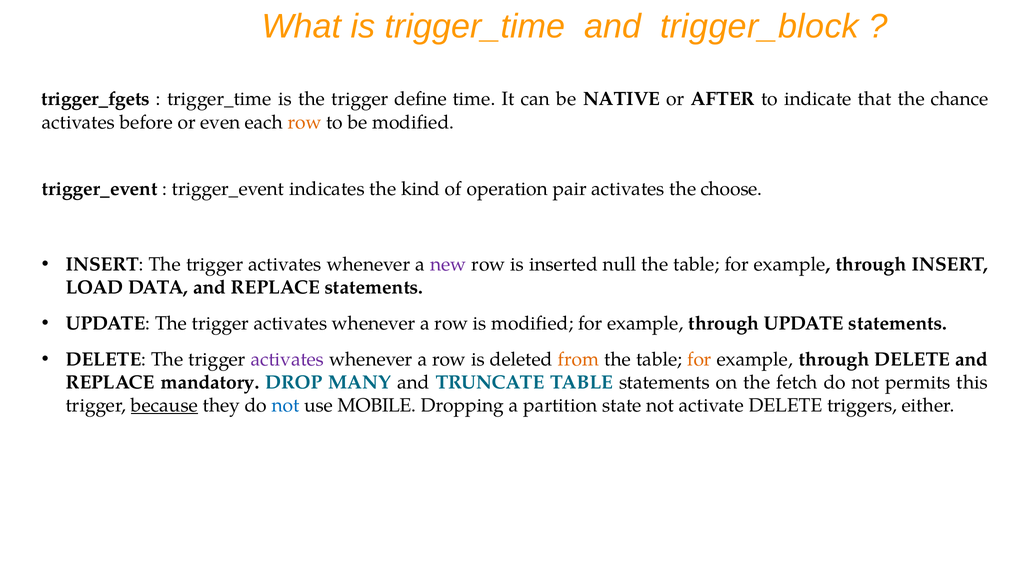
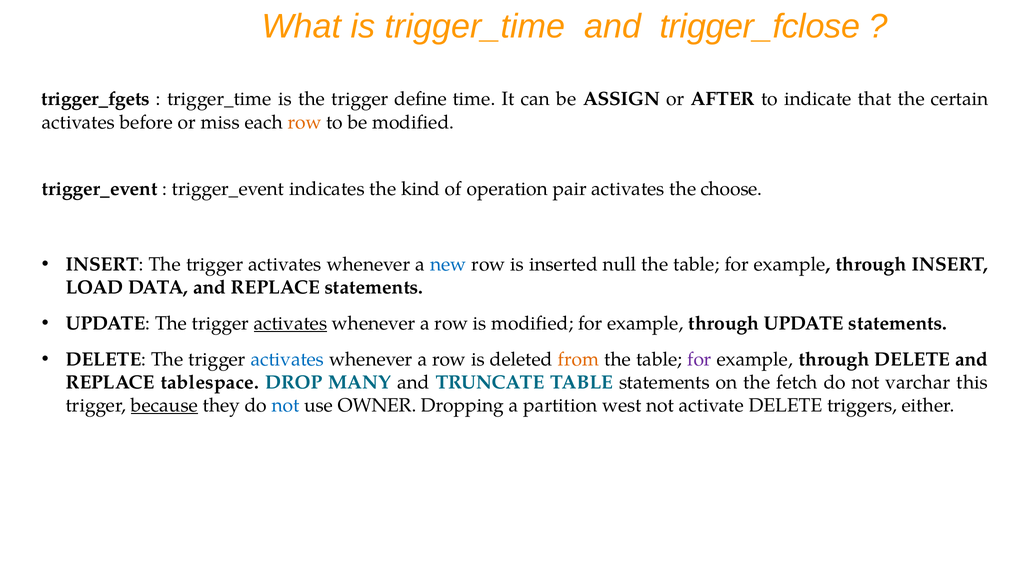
trigger_block: trigger_block -> trigger_fclose
NATIVE: NATIVE -> ASSIGN
chance: chance -> certain
even: even -> miss
new colour: purple -> blue
activates at (290, 323) underline: none -> present
activates at (287, 359) colour: purple -> blue
for at (699, 359) colour: orange -> purple
mandatory: mandatory -> tablespace
permits: permits -> varchar
MOBILE: MOBILE -> OWNER
state: state -> west
